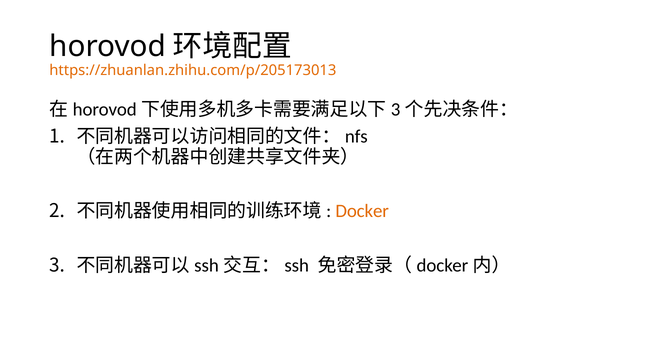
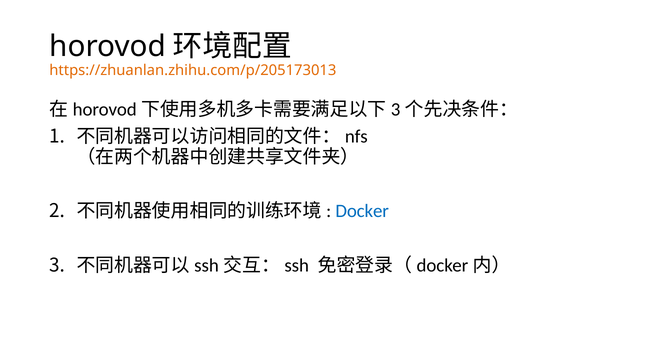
Docker colour: orange -> blue
